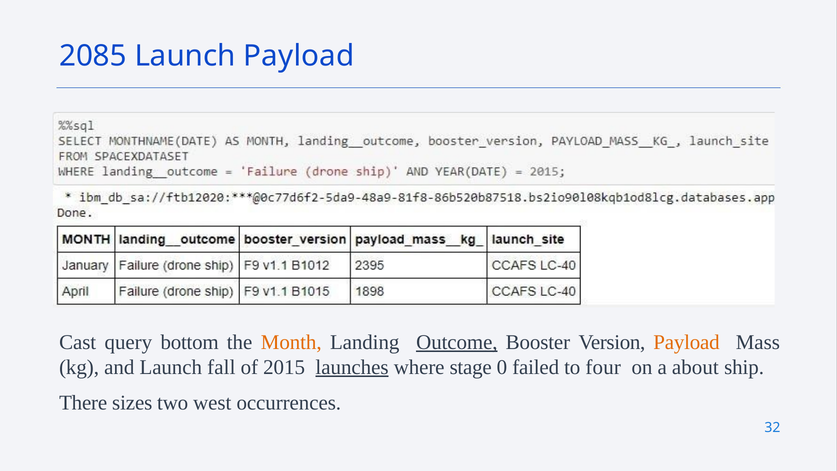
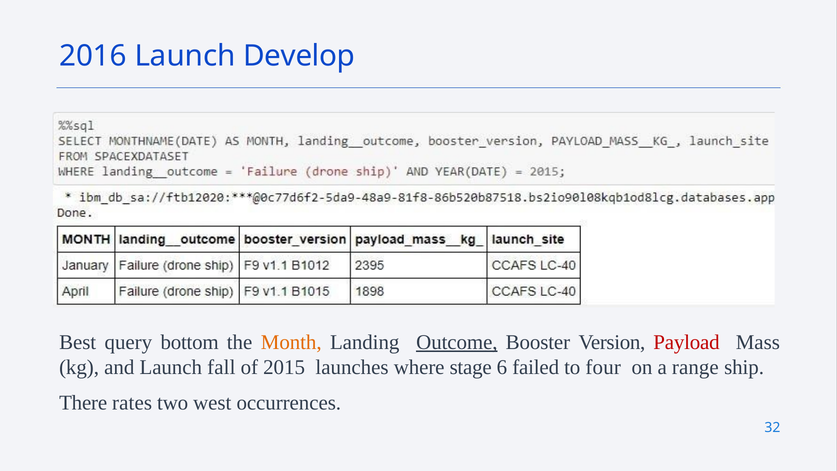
2085: 2085 -> 2016
Launch Payload: Payload -> Develop
Cast: Cast -> Best
Payload at (686, 342) colour: orange -> red
launches underline: present -> none
0: 0 -> 6
about: about -> range
sizes: sizes -> rates
